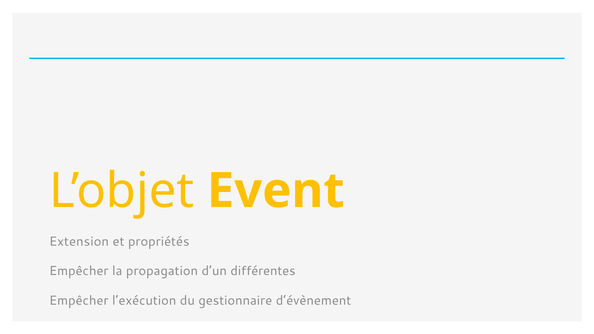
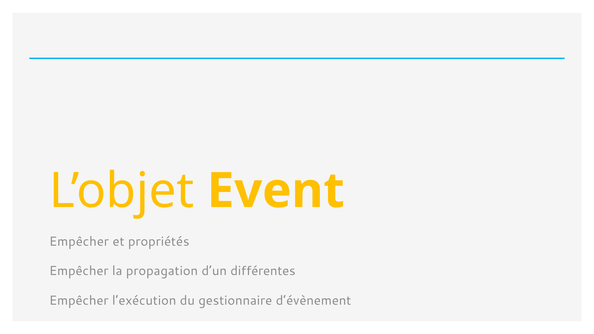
Extension at (79, 241): Extension -> Empêcher
